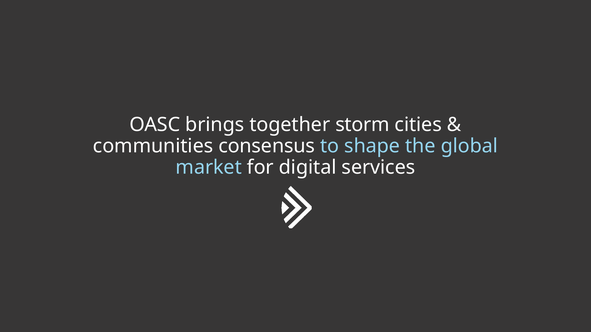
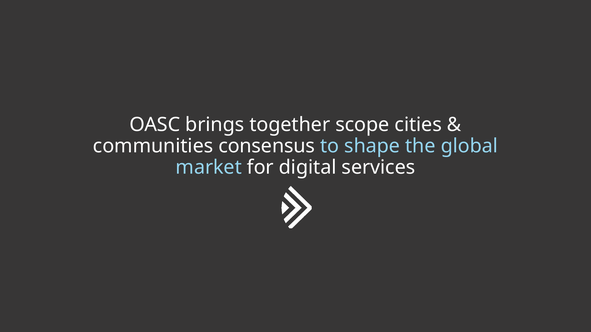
storm: storm -> scope
